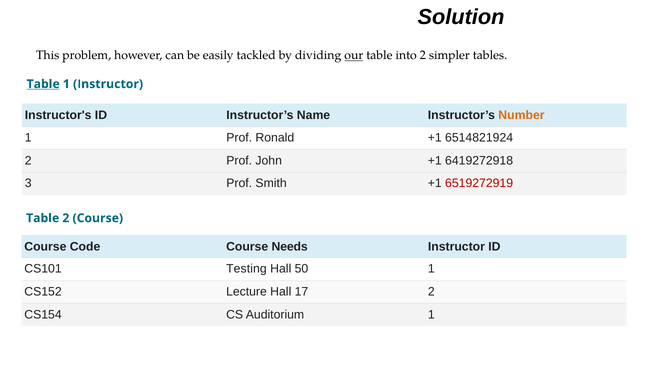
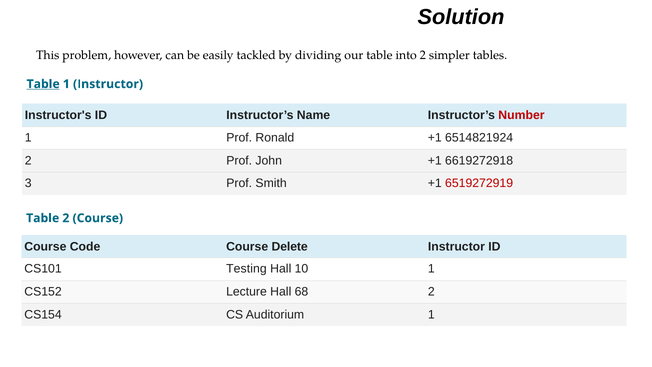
our underline: present -> none
Number colour: orange -> red
6419272918: 6419272918 -> 6619272918
Needs: Needs -> Delete
50: 50 -> 10
17: 17 -> 68
